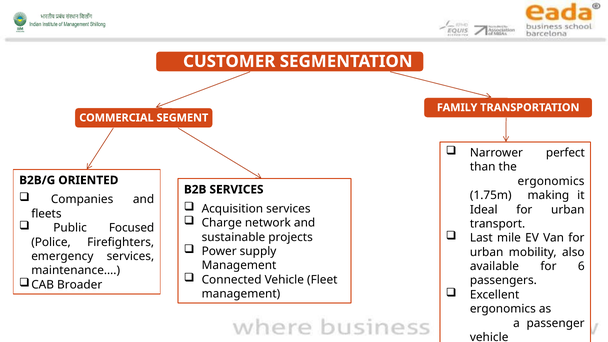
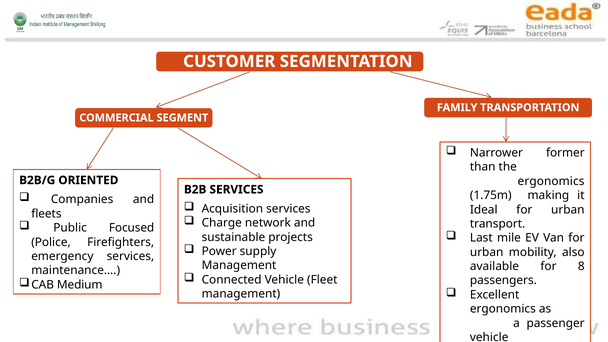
perfect: perfect -> former
6: 6 -> 8
Broader: Broader -> Medium
